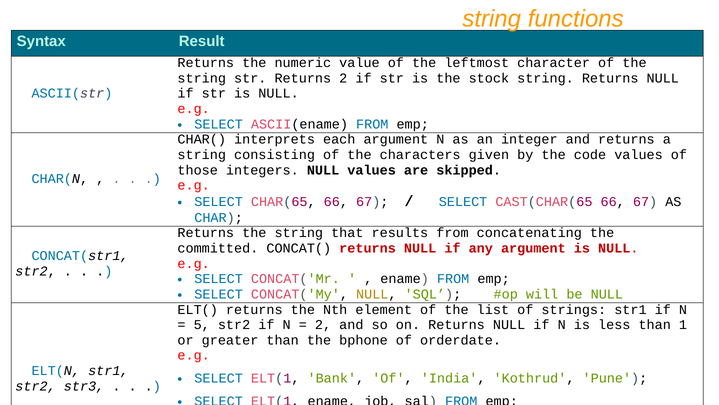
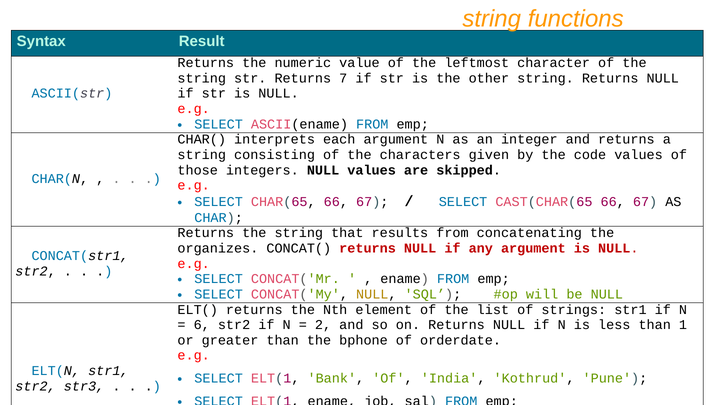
Returns 2: 2 -> 7
stock: stock -> other
committed: committed -> organizes
5: 5 -> 6
